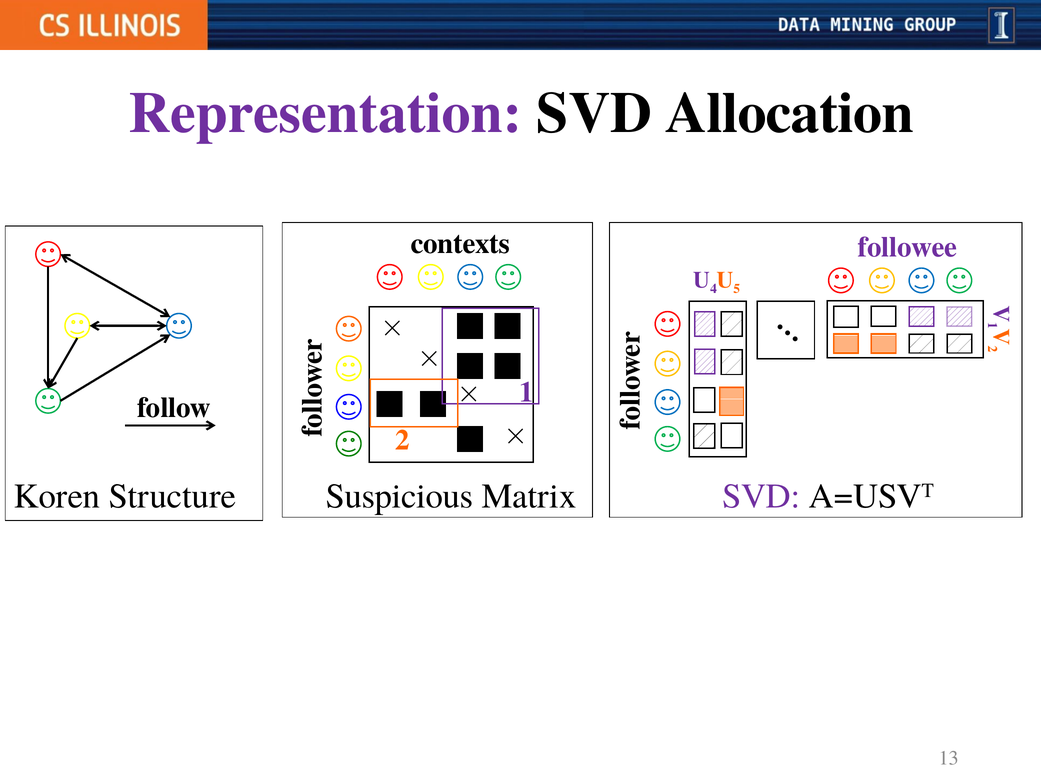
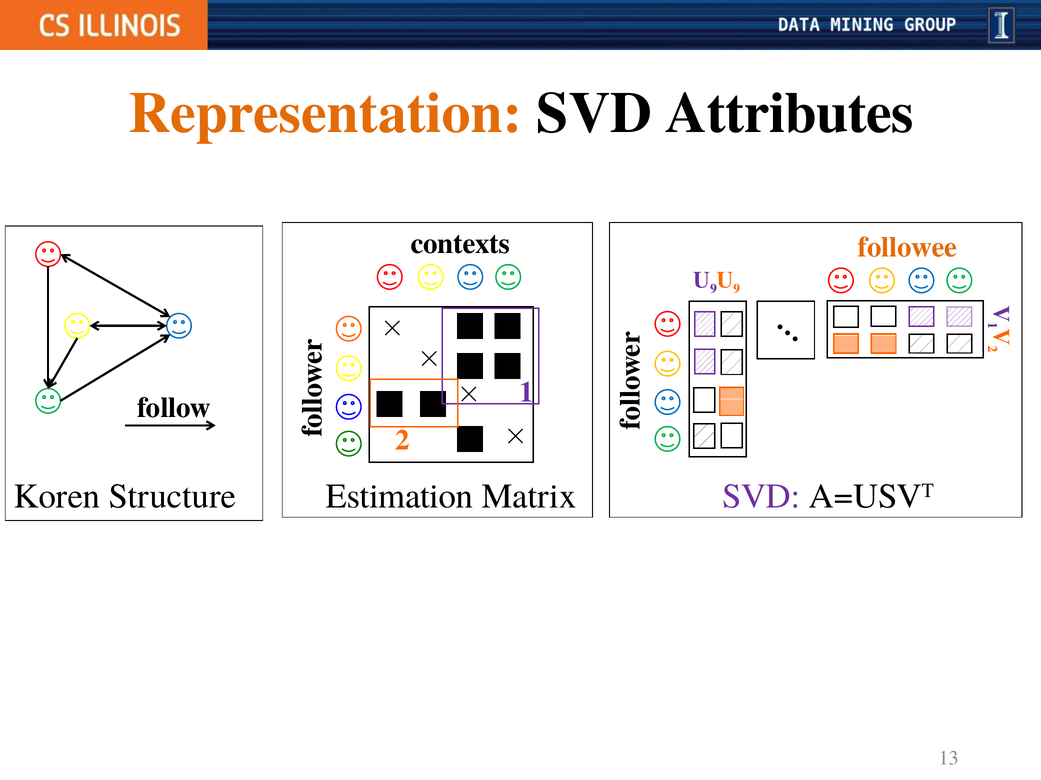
Representation colour: purple -> orange
Allocation: Allocation -> Attributes
followee colour: purple -> orange
4 at (714, 289): 4 -> 9
5 at (737, 289): 5 -> 9
Suspicious: Suspicious -> Estimation
